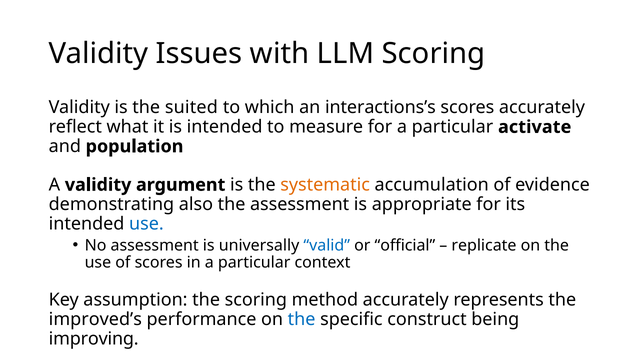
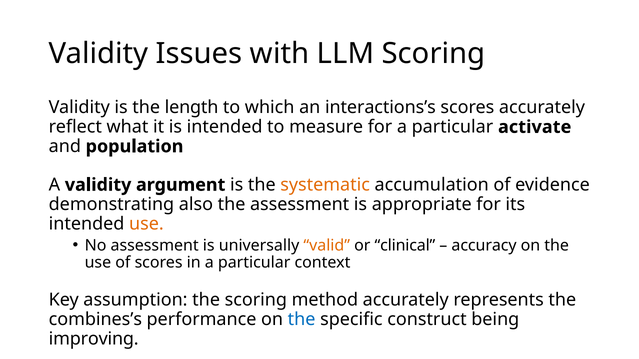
suited: suited -> length
use at (146, 224) colour: blue -> orange
valid colour: blue -> orange
official: official -> clinical
replicate: replicate -> accuracy
improved’s: improved’s -> combines’s
